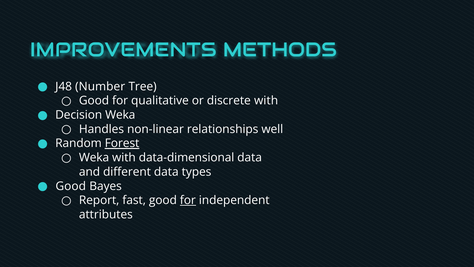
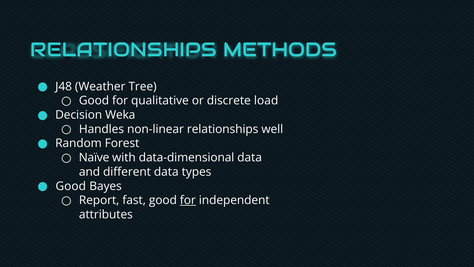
IMPROVEMENTS at (123, 50): IMPROVEMENTS -> RELATIONSHIPS
Number: Number -> Weather
discrete with: with -> load
Forest underline: present -> none
Weka at (94, 157): Weka -> Naïve
